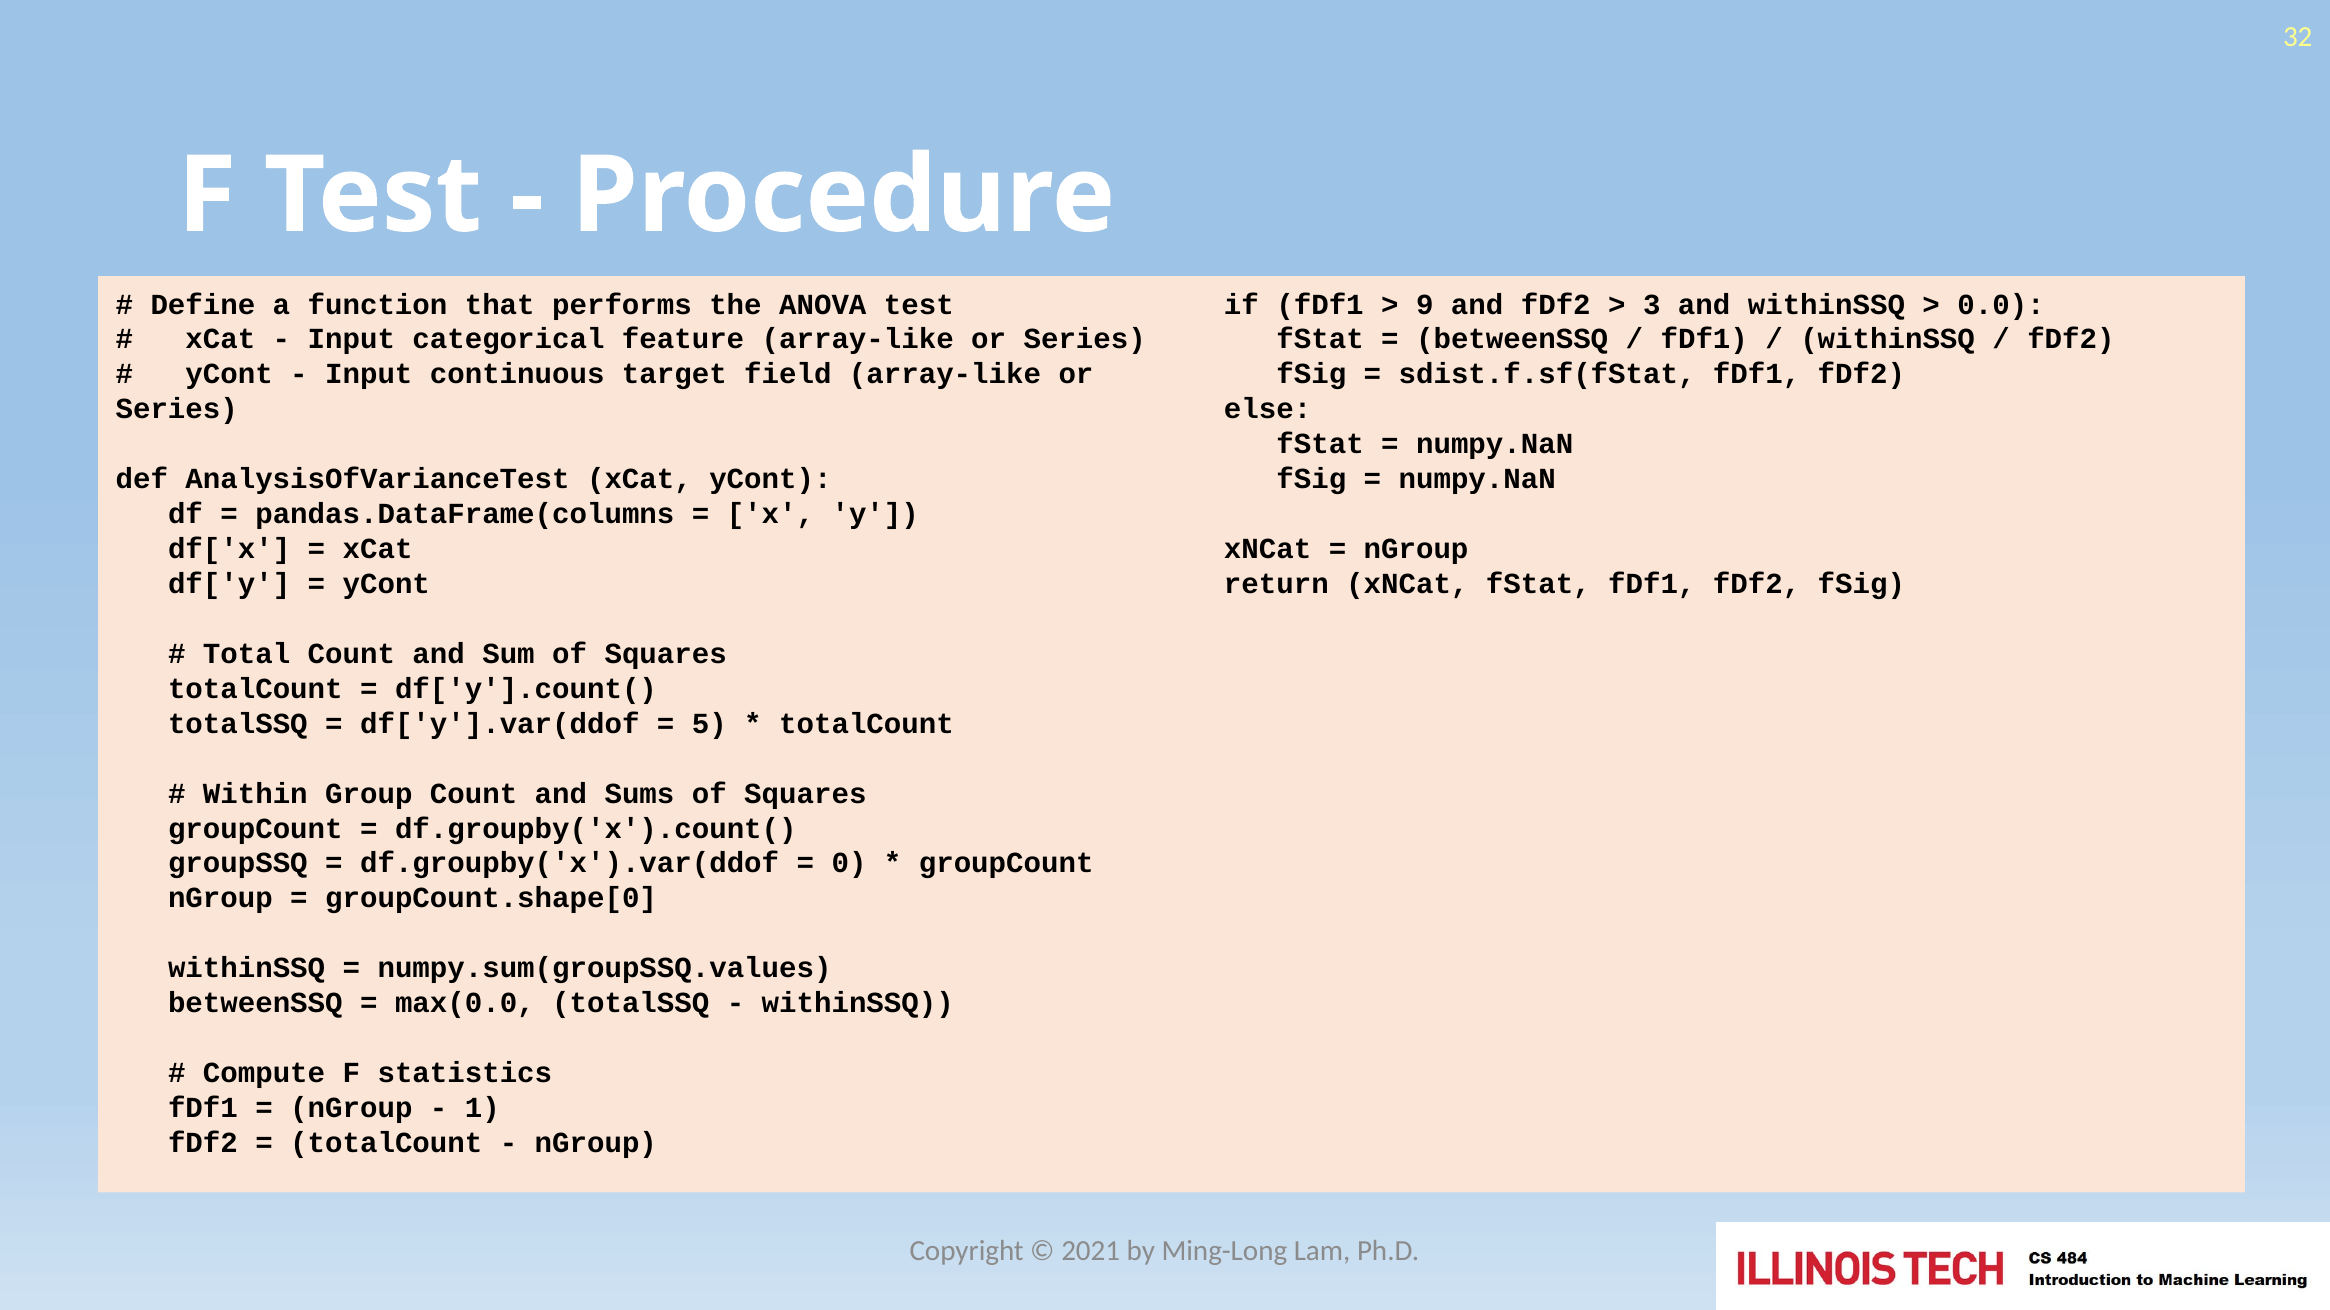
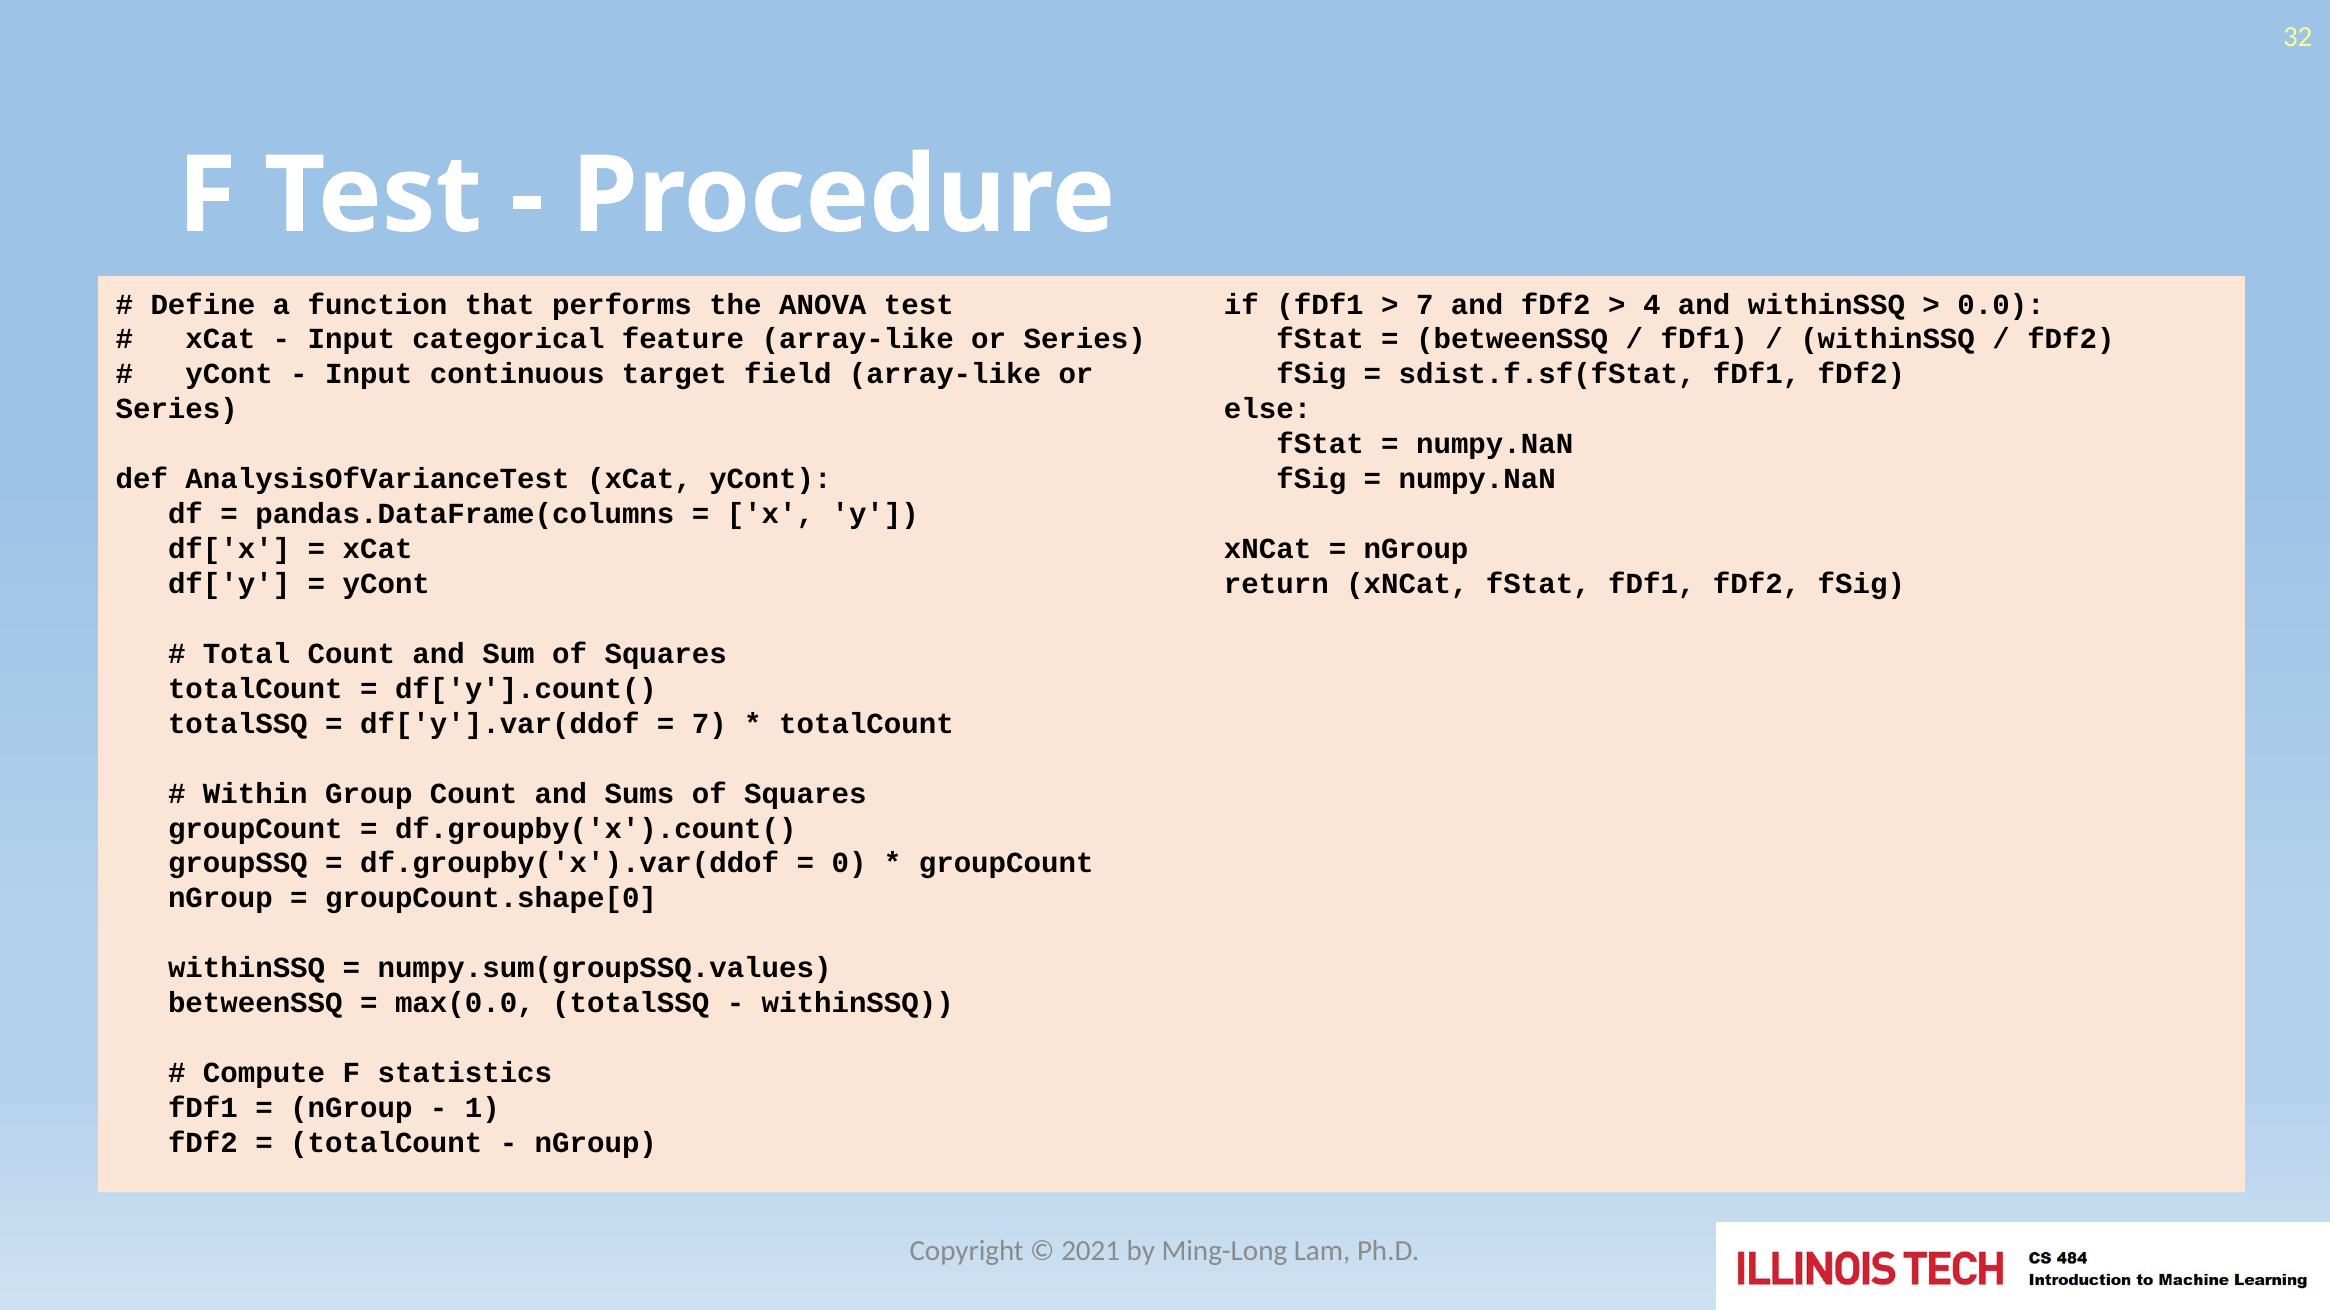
9 at (1425, 305): 9 -> 7
3: 3 -> 4
5 at (709, 724): 5 -> 7
